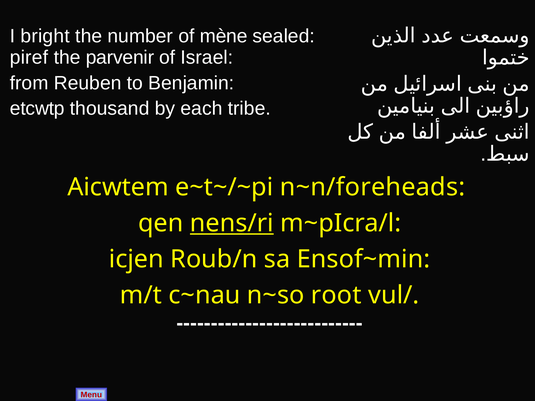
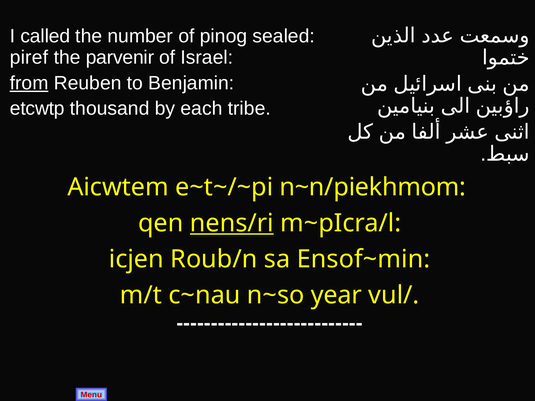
bright: bright -> called
mène: mène -> pinog
from underline: none -> present
n~n/foreheads: n~n/foreheads -> n~n/piekhmom
root: root -> year
